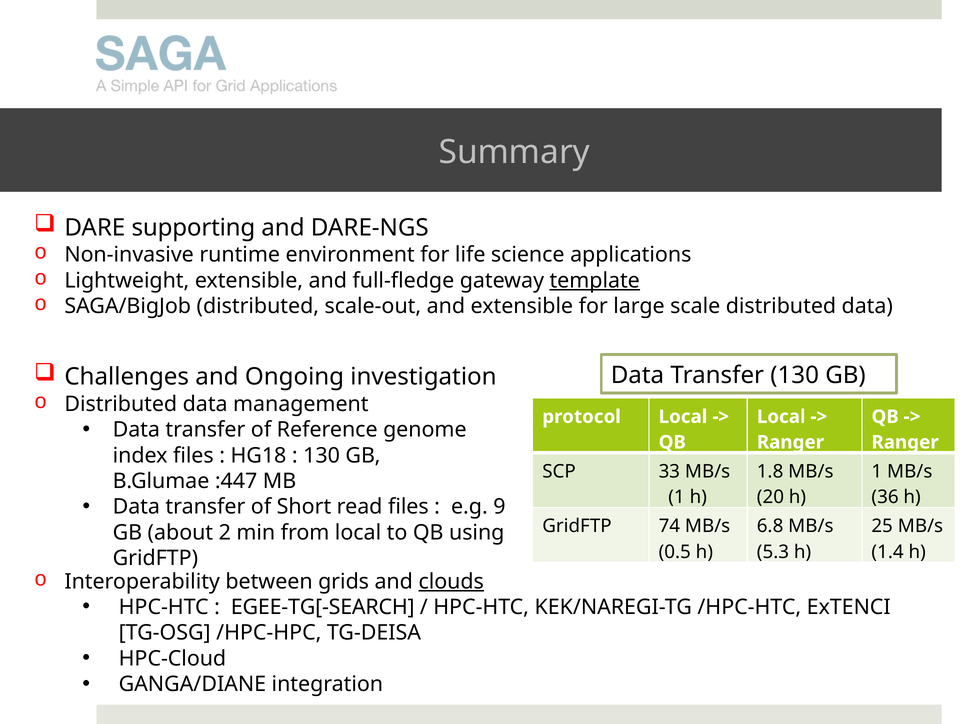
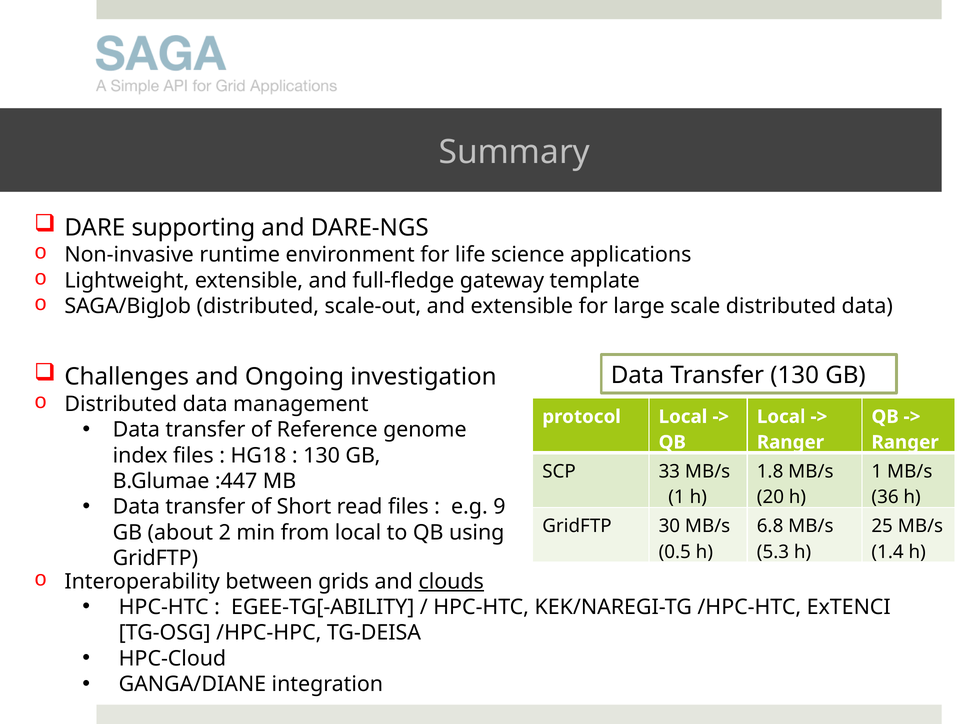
template underline: present -> none
74: 74 -> 30
EGEE-TG[-SEARCH: EGEE-TG[-SEARCH -> EGEE-TG[-ABILITY
